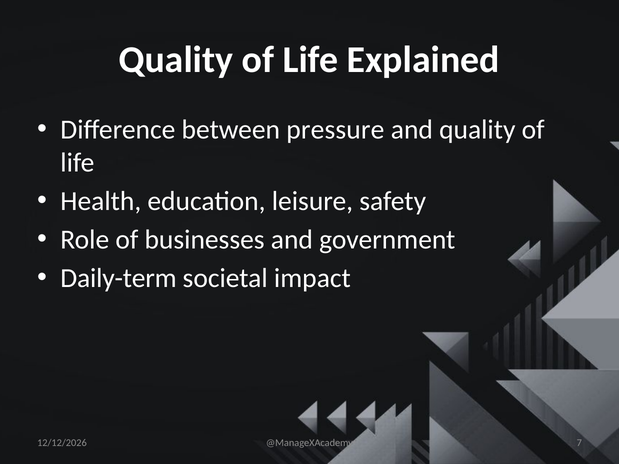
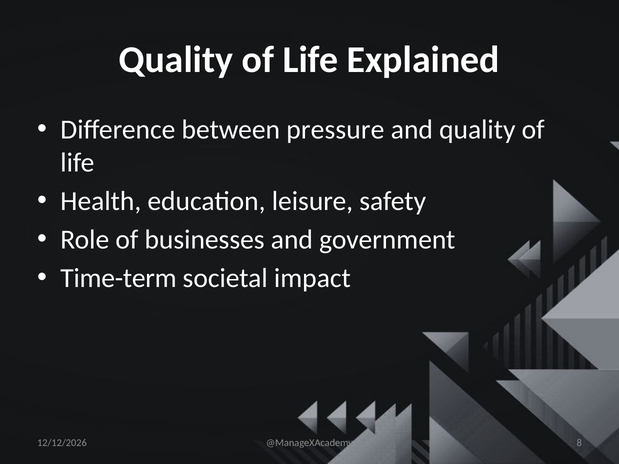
Daily-term: Daily-term -> Time-term
7: 7 -> 8
